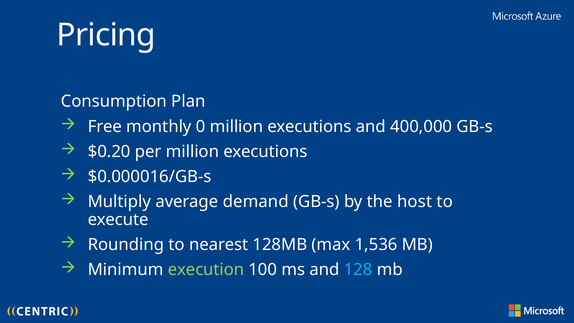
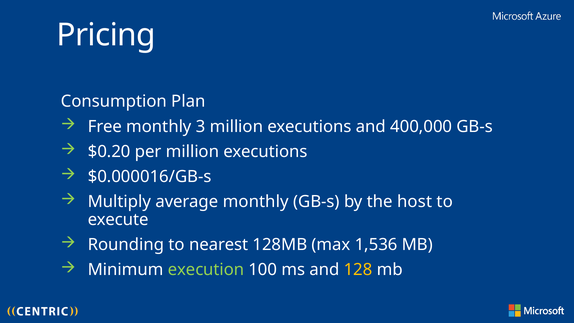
0: 0 -> 3
average demand: demand -> monthly
128 colour: light blue -> yellow
